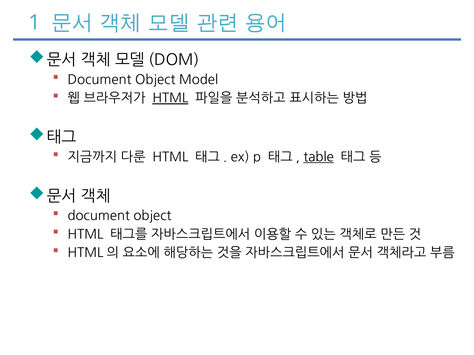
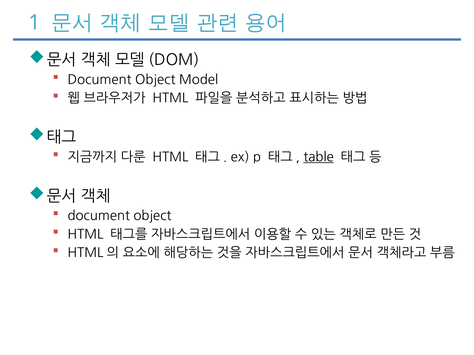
HTML at (170, 98) underline: present -> none
